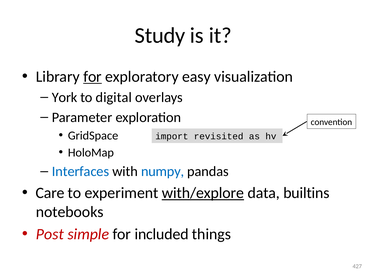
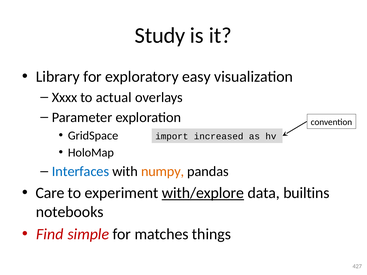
for at (93, 77) underline: present -> none
York: York -> Xxxx
digital: digital -> actual
revisited: revisited -> increased
numpy colour: blue -> orange
Post: Post -> Find
included: included -> matches
